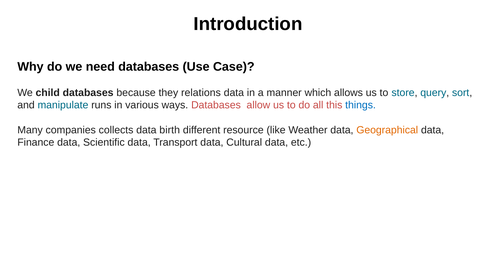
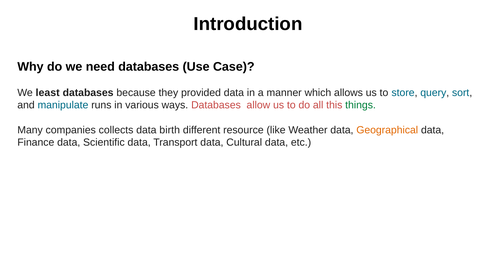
child: child -> least
relations: relations -> provided
things colour: blue -> green
